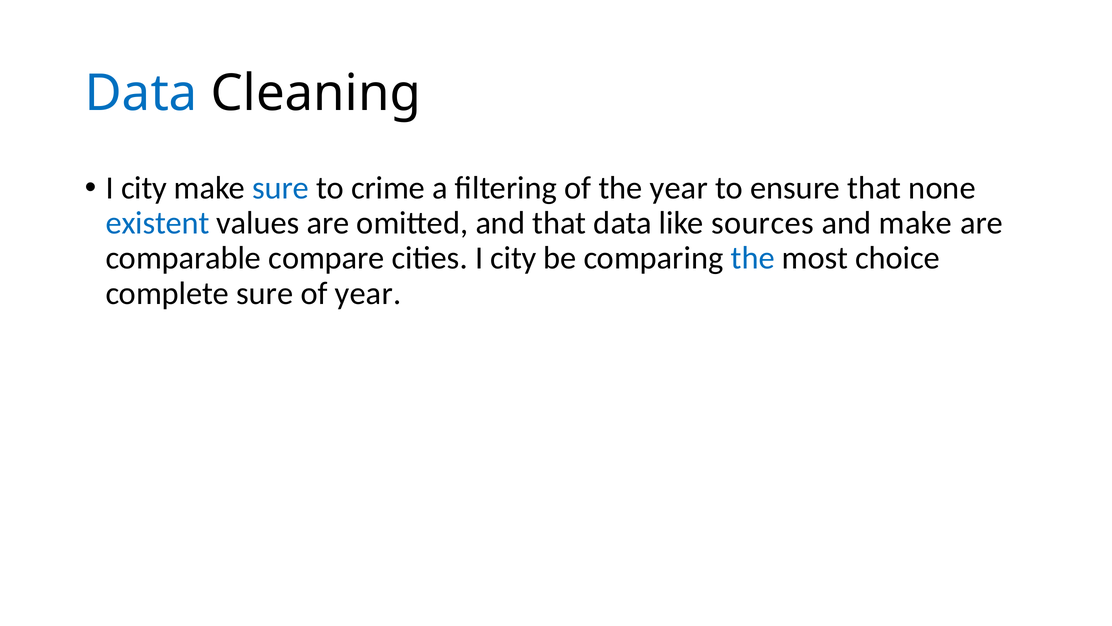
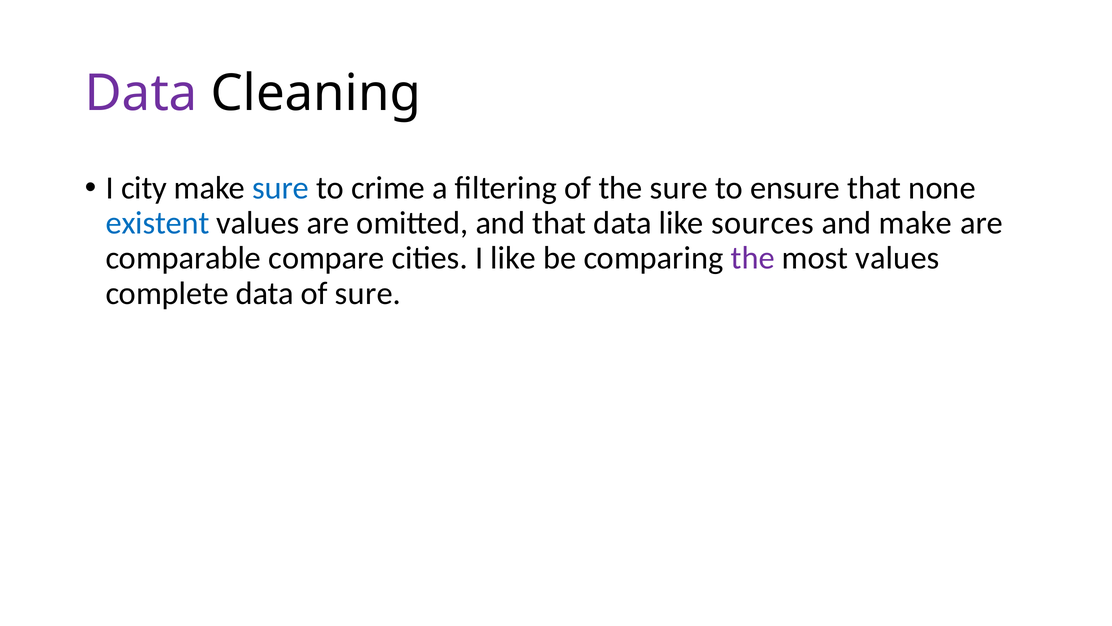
Data at (141, 93) colour: blue -> purple
the year: year -> sure
cities I city: city -> like
the at (753, 258) colour: blue -> purple
most choice: choice -> values
complete sure: sure -> data
of year: year -> sure
